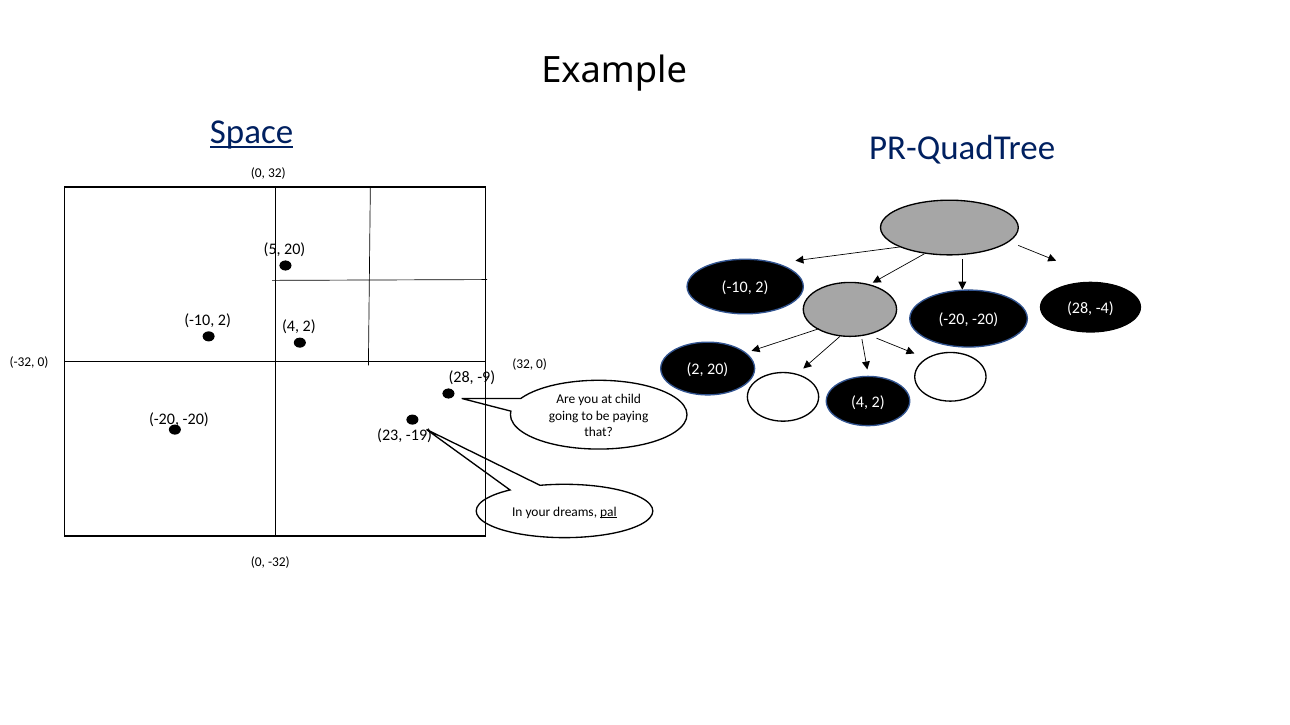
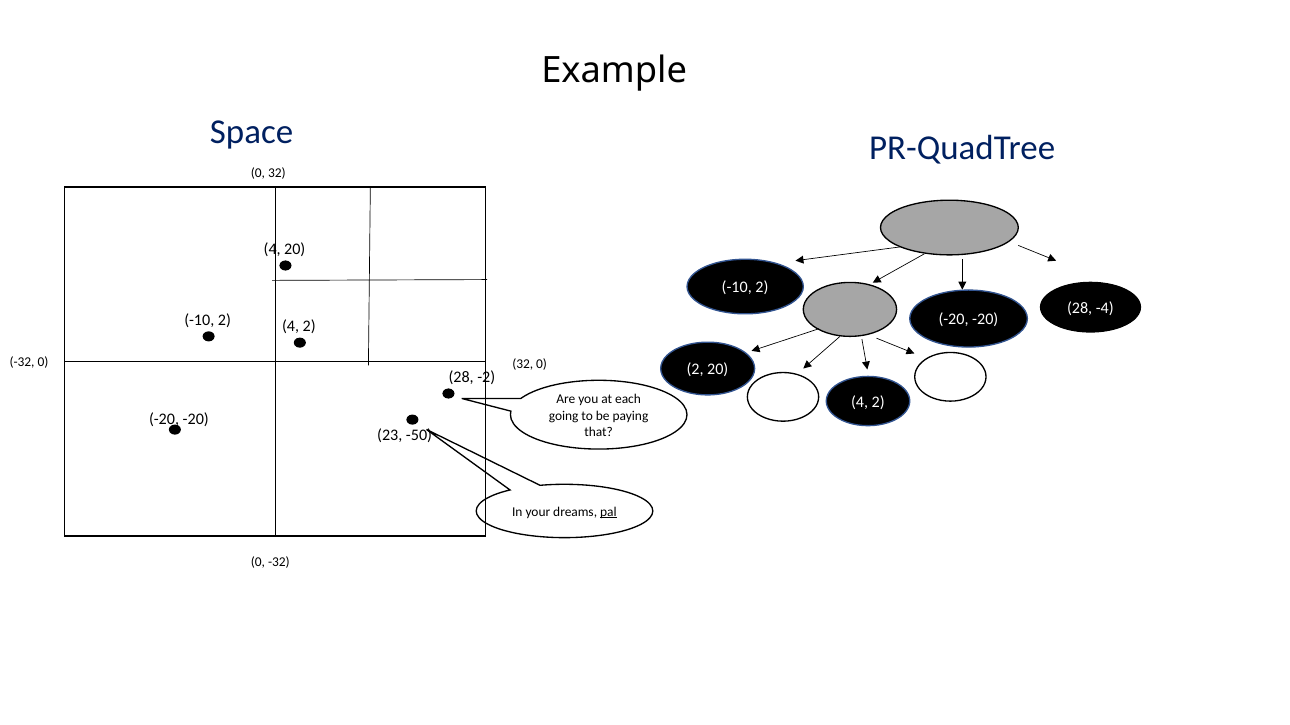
Space underline: present -> none
5 at (272, 249): 5 -> 4
-9: -9 -> -2
child: child -> each
-19: -19 -> -50
